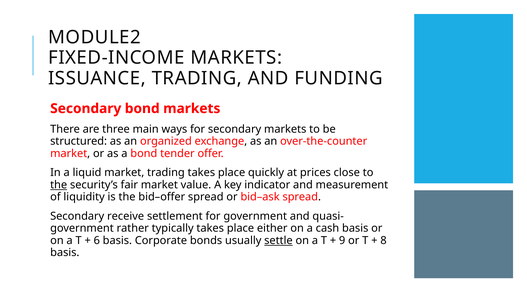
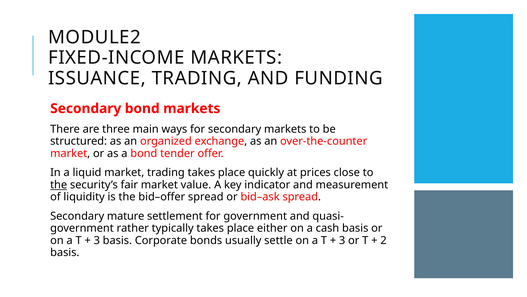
receive: receive -> mature
6 at (97, 240): 6 -> 3
settle underline: present -> none
9 at (342, 240): 9 -> 3
8: 8 -> 2
